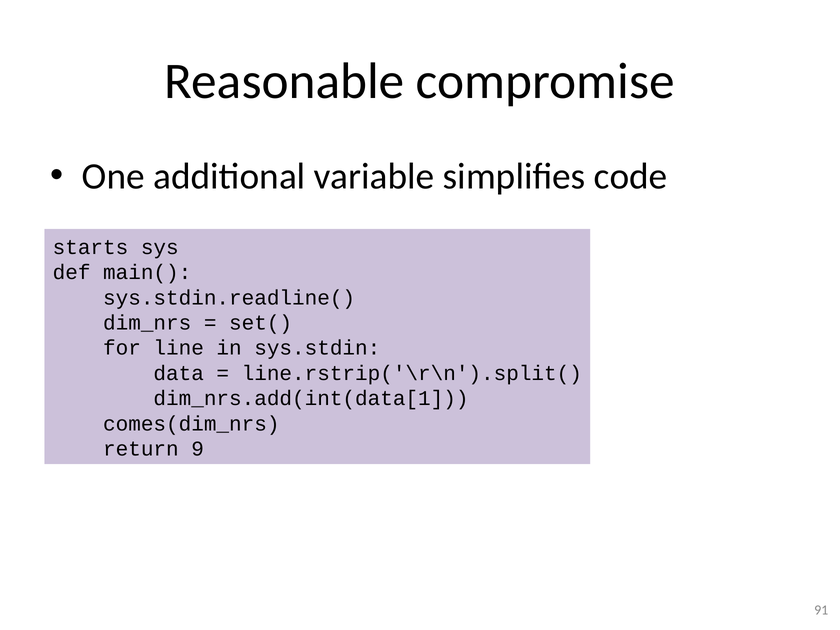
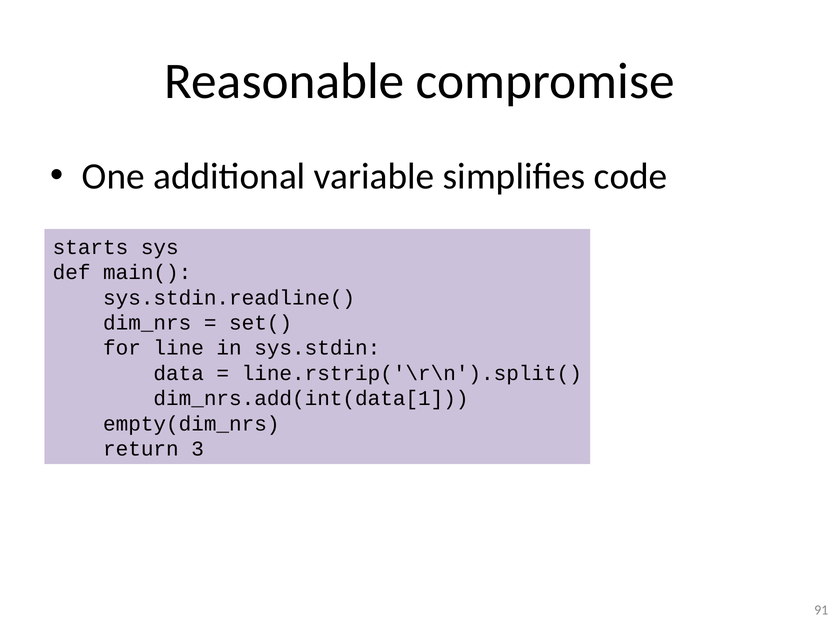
comes(dim_nrs: comes(dim_nrs -> empty(dim_nrs
9: 9 -> 3
